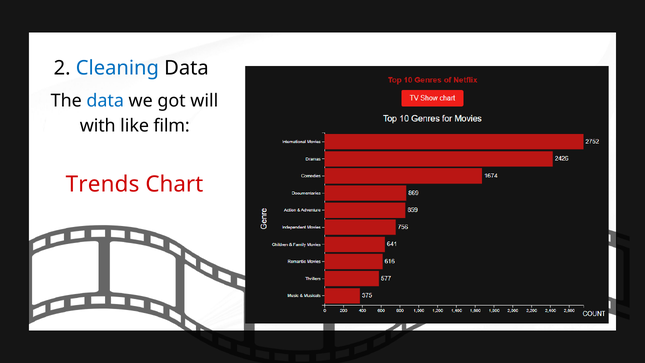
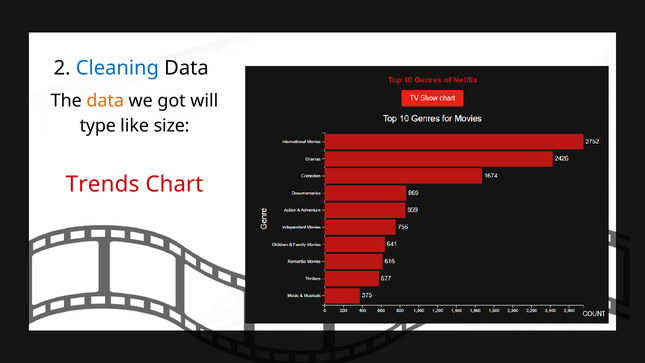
data at (105, 101) colour: blue -> orange
with: with -> type
film: film -> size
